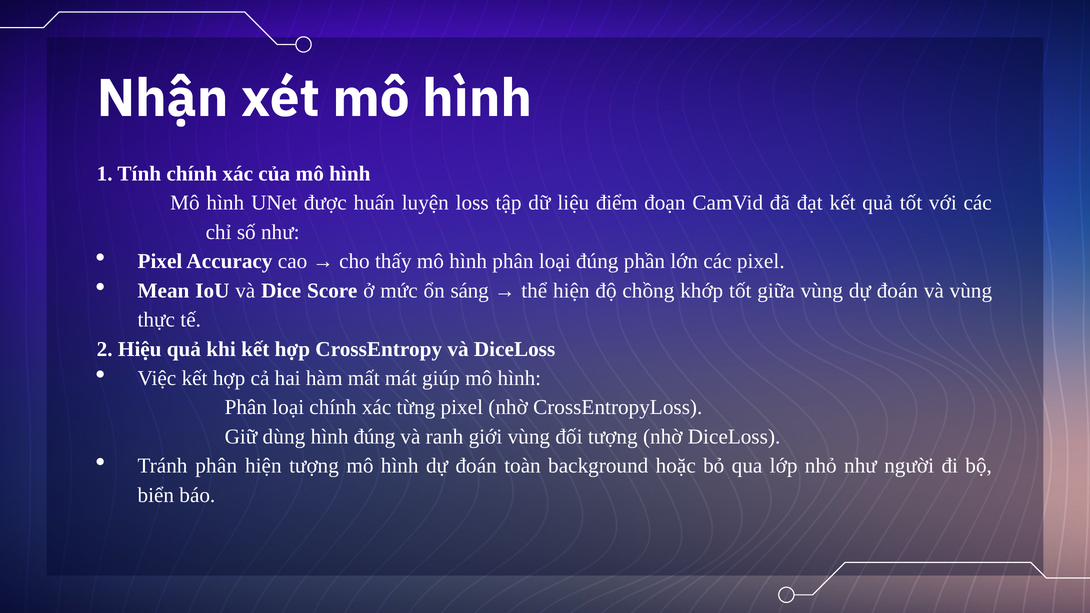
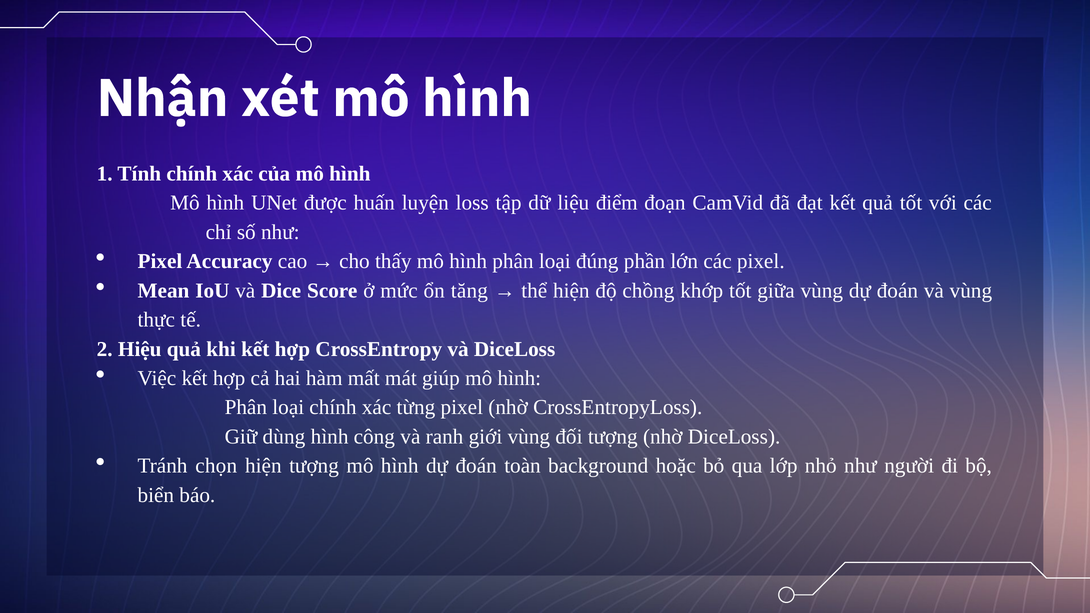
sáng: sáng -> tăng
hình đúng: đúng -> công
Tránh phân: phân -> chọn
